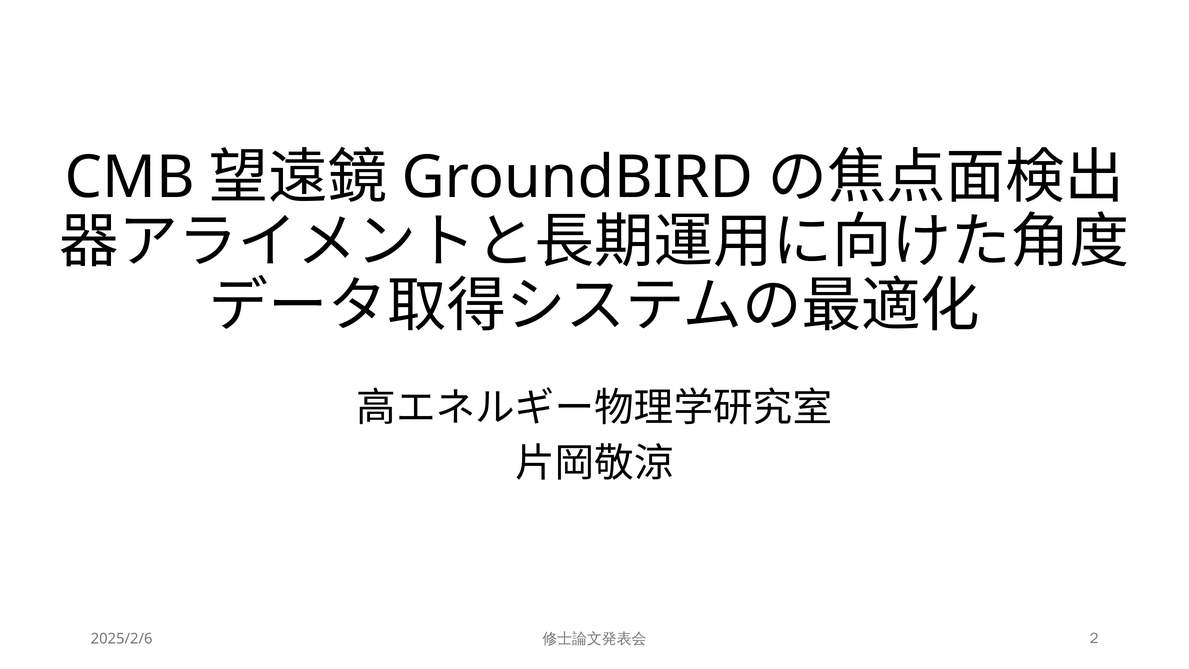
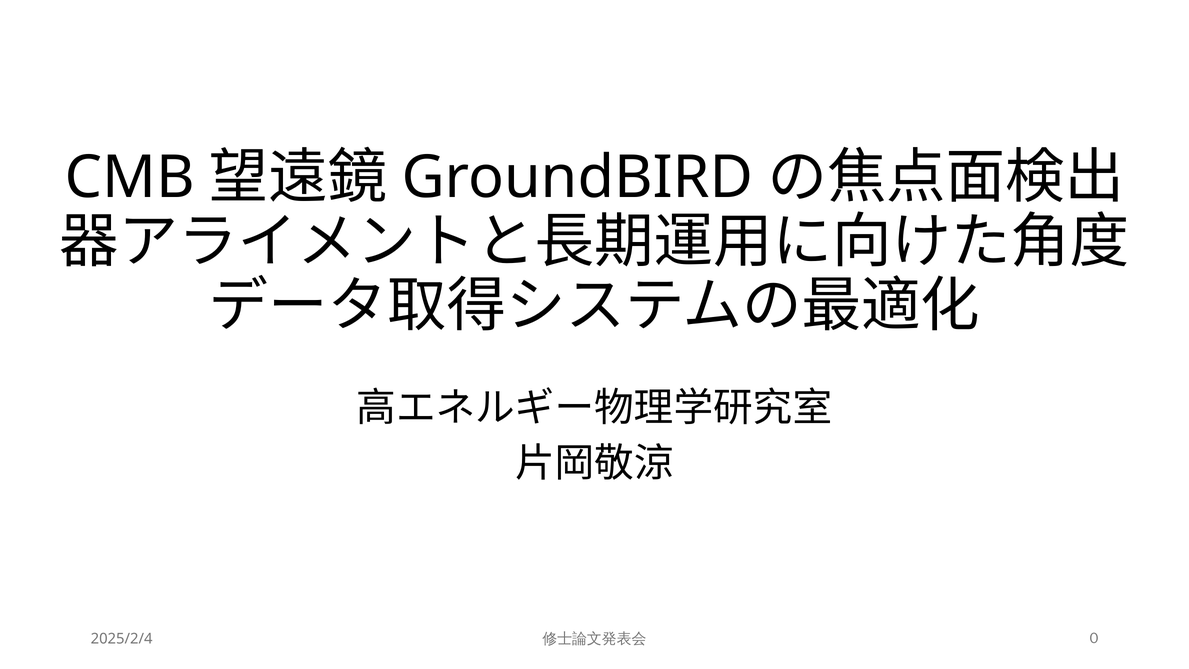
2025/2/6: 2025/2/6 -> 2025/2/4
2: 2 -> 0
